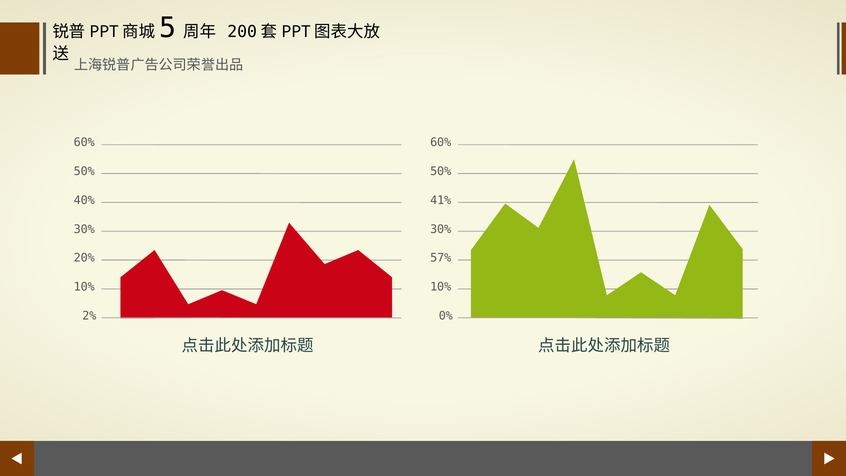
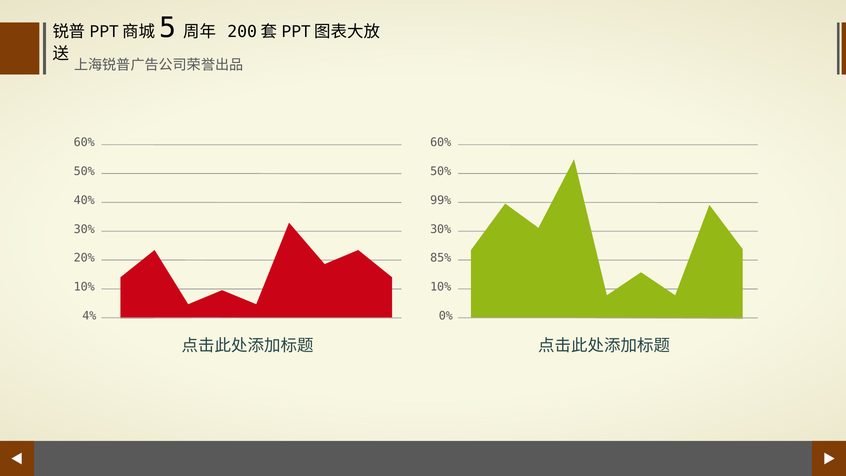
41%: 41% -> 99%
57%: 57% -> 85%
2%: 2% -> 4%
